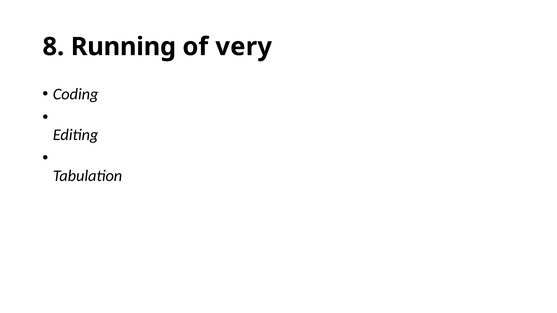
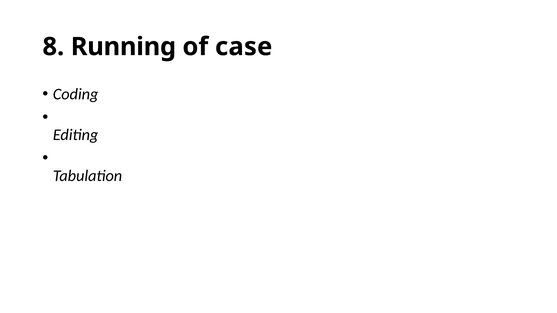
very: very -> case
